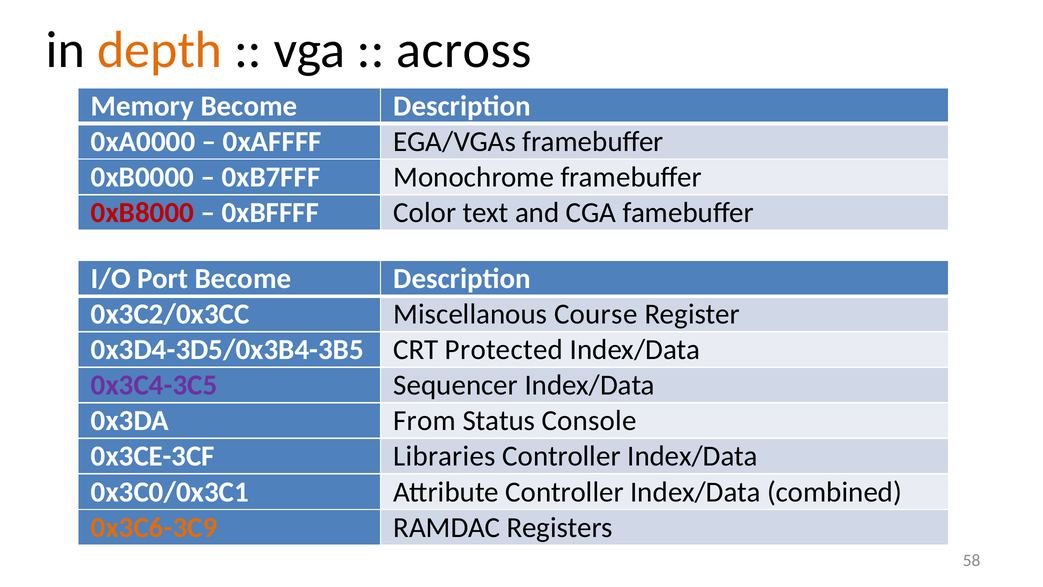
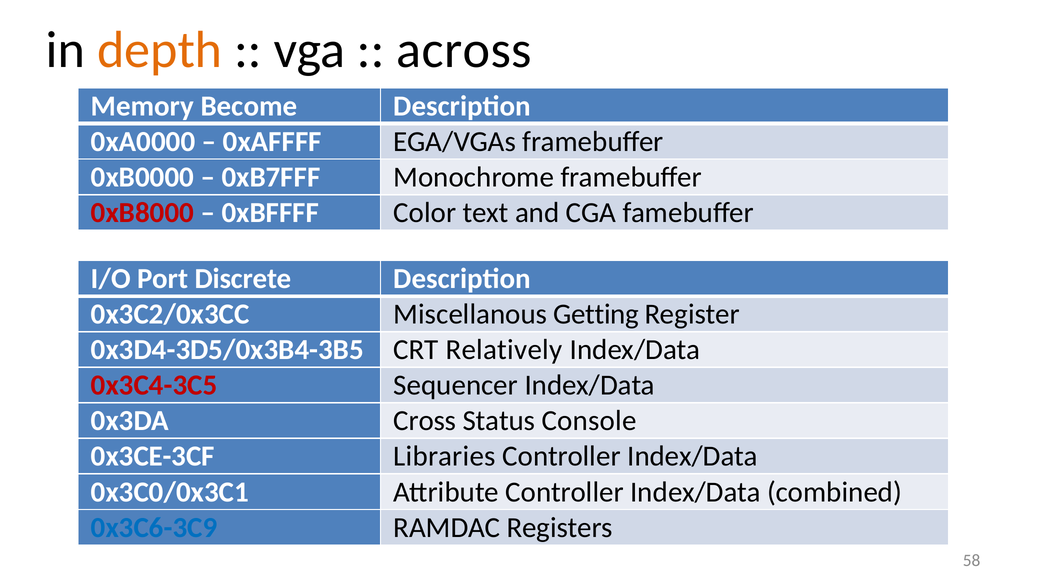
Port Become: Become -> Discrete
Course: Course -> Getting
Protected: Protected -> Relatively
0x3C4-3C5 colour: purple -> red
From: From -> Cross
0x3C6-3C9 colour: orange -> blue
